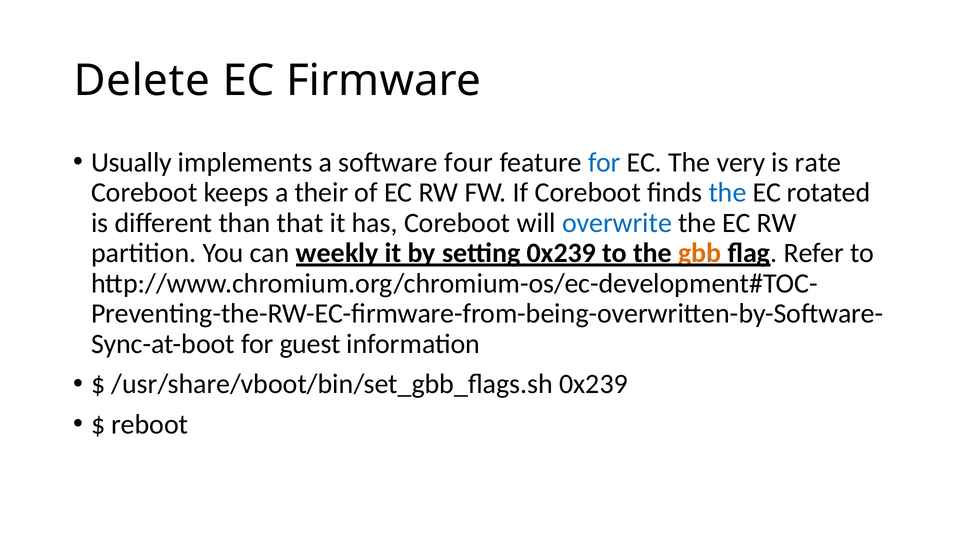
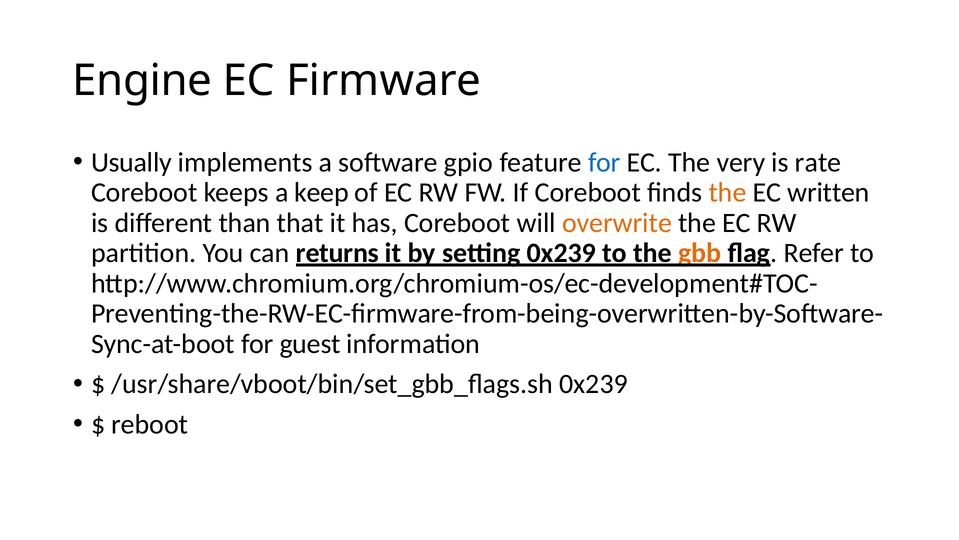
Delete: Delete -> Engine
four: four -> gpio
their: their -> keep
the at (728, 192) colour: blue -> orange
rotated: rotated -> written
overwrite colour: blue -> orange
weekly: weekly -> returns
